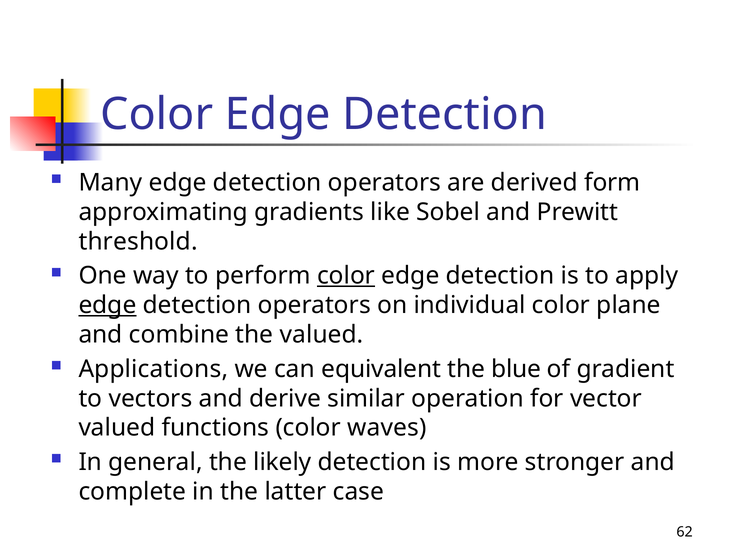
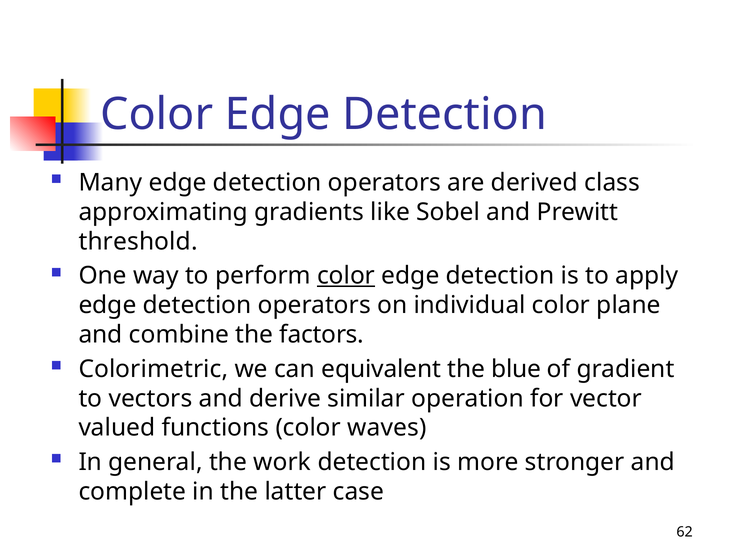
form: form -> class
edge at (107, 306) underline: present -> none
the valued: valued -> factors
Applications: Applications -> Colorimetric
likely: likely -> work
